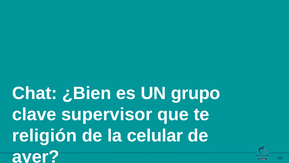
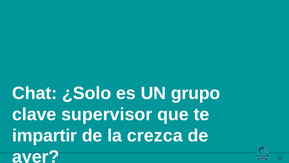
¿Bien: ¿Bien -> ¿Solo
religión: religión -> impartir
celular: celular -> crezca
